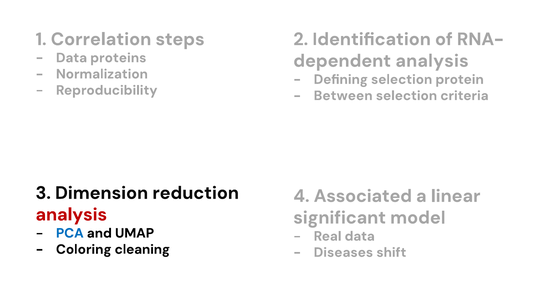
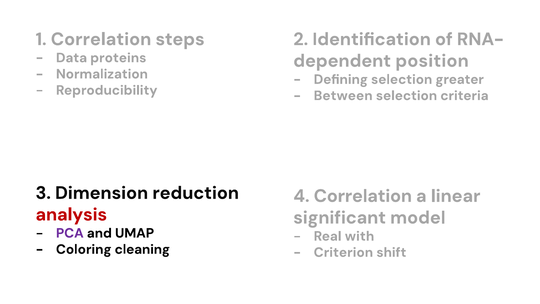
analysis at (432, 61): analysis -> position
protein: protein -> greater
4 Associated: Associated -> Correlation
PCA colour: blue -> purple
Real data: data -> with
Diseases: Diseases -> Criterion
